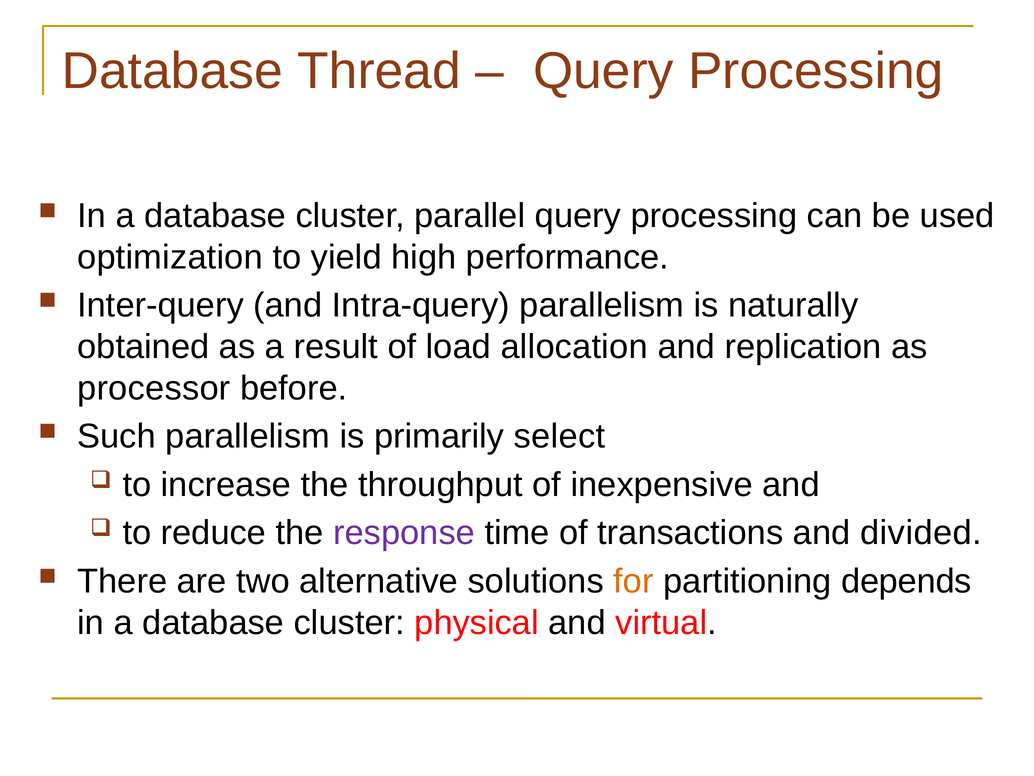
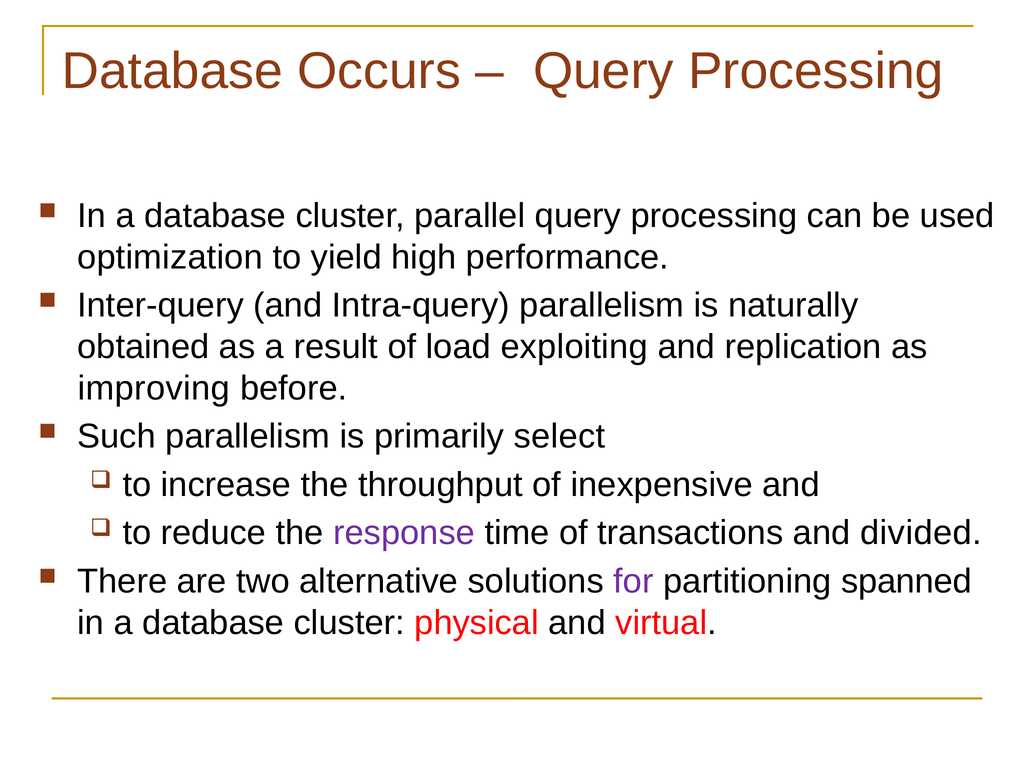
Thread: Thread -> Occurs
allocation: allocation -> exploiting
processor: processor -> improving
for colour: orange -> purple
depends: depends -> spanned
